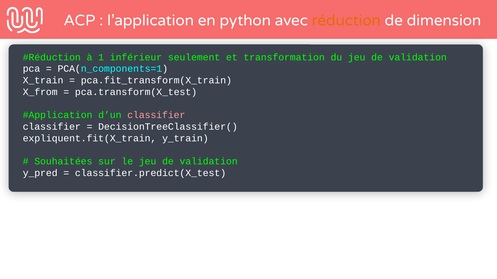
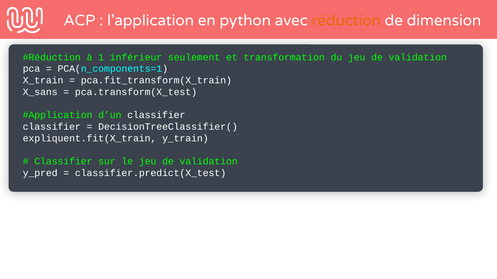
X_from: X_from -> X_sans
classifier at (156, 115) colour: pink -> white
Souhaitées at (63, 162): Souhaitées -> Classifier
